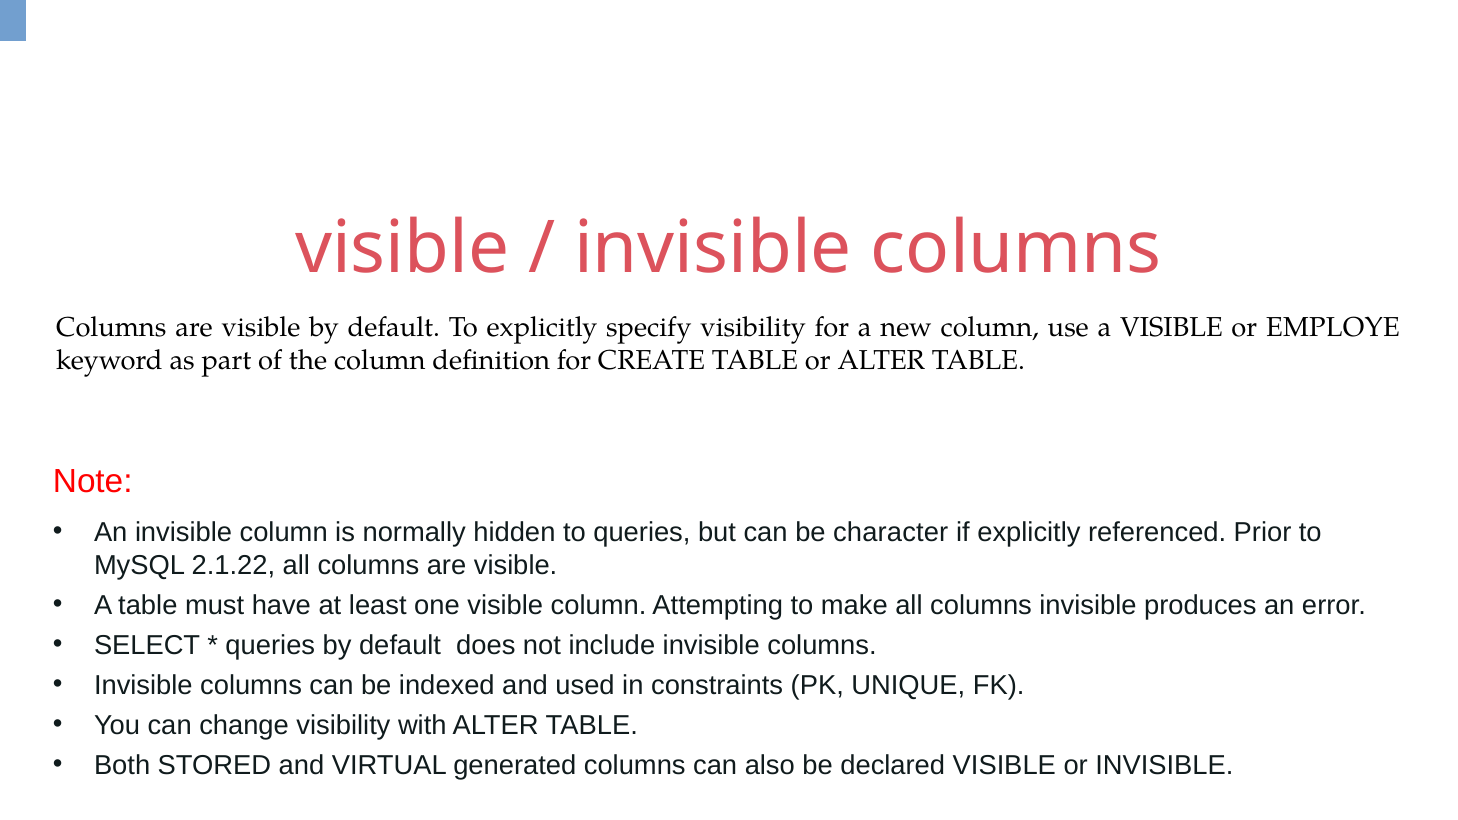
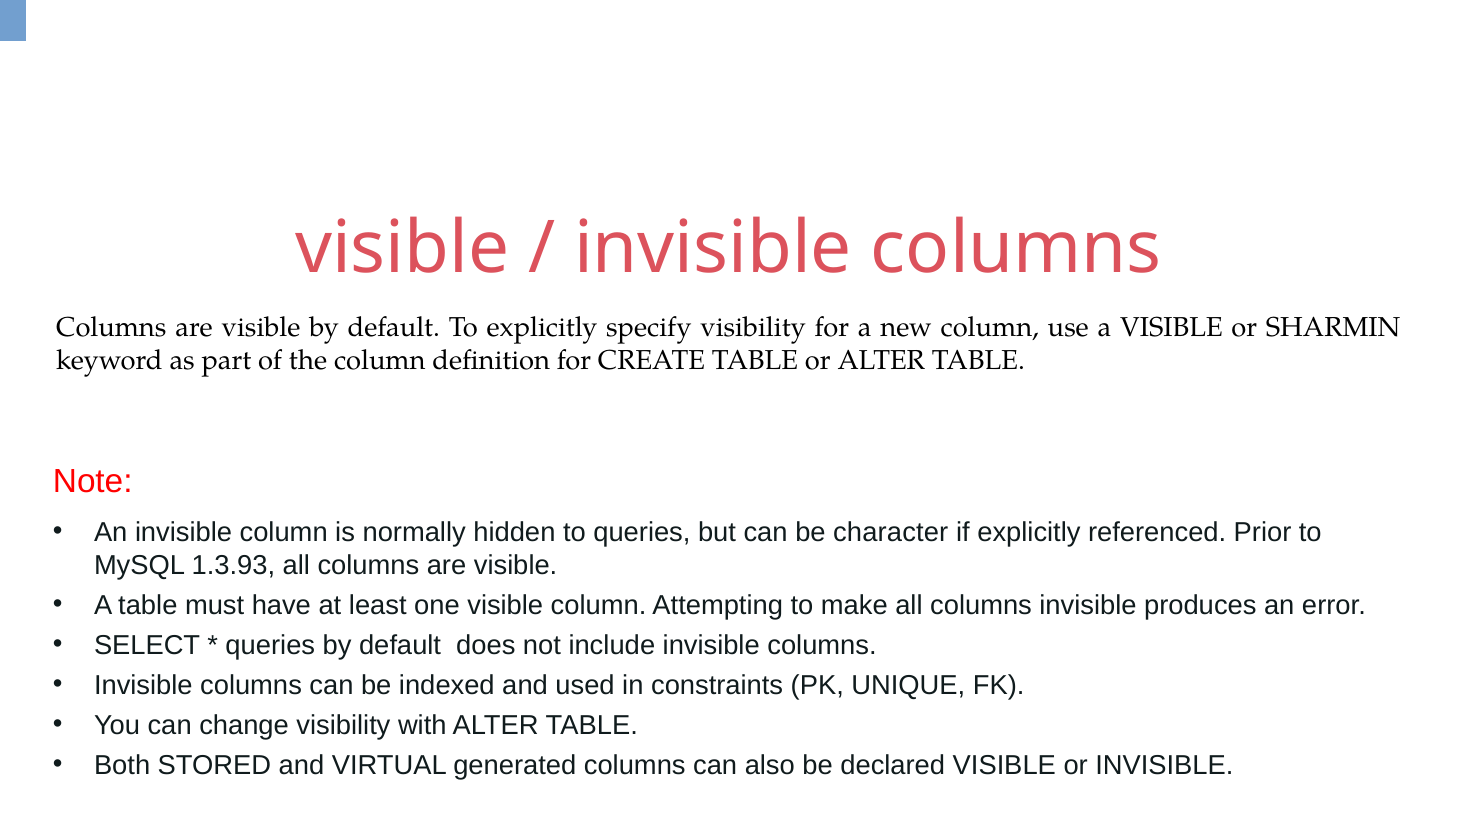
EMPLOYE: EMPLOYE -> SHARMIN
2.1.22: 2.1.22 -> 1.3.93
